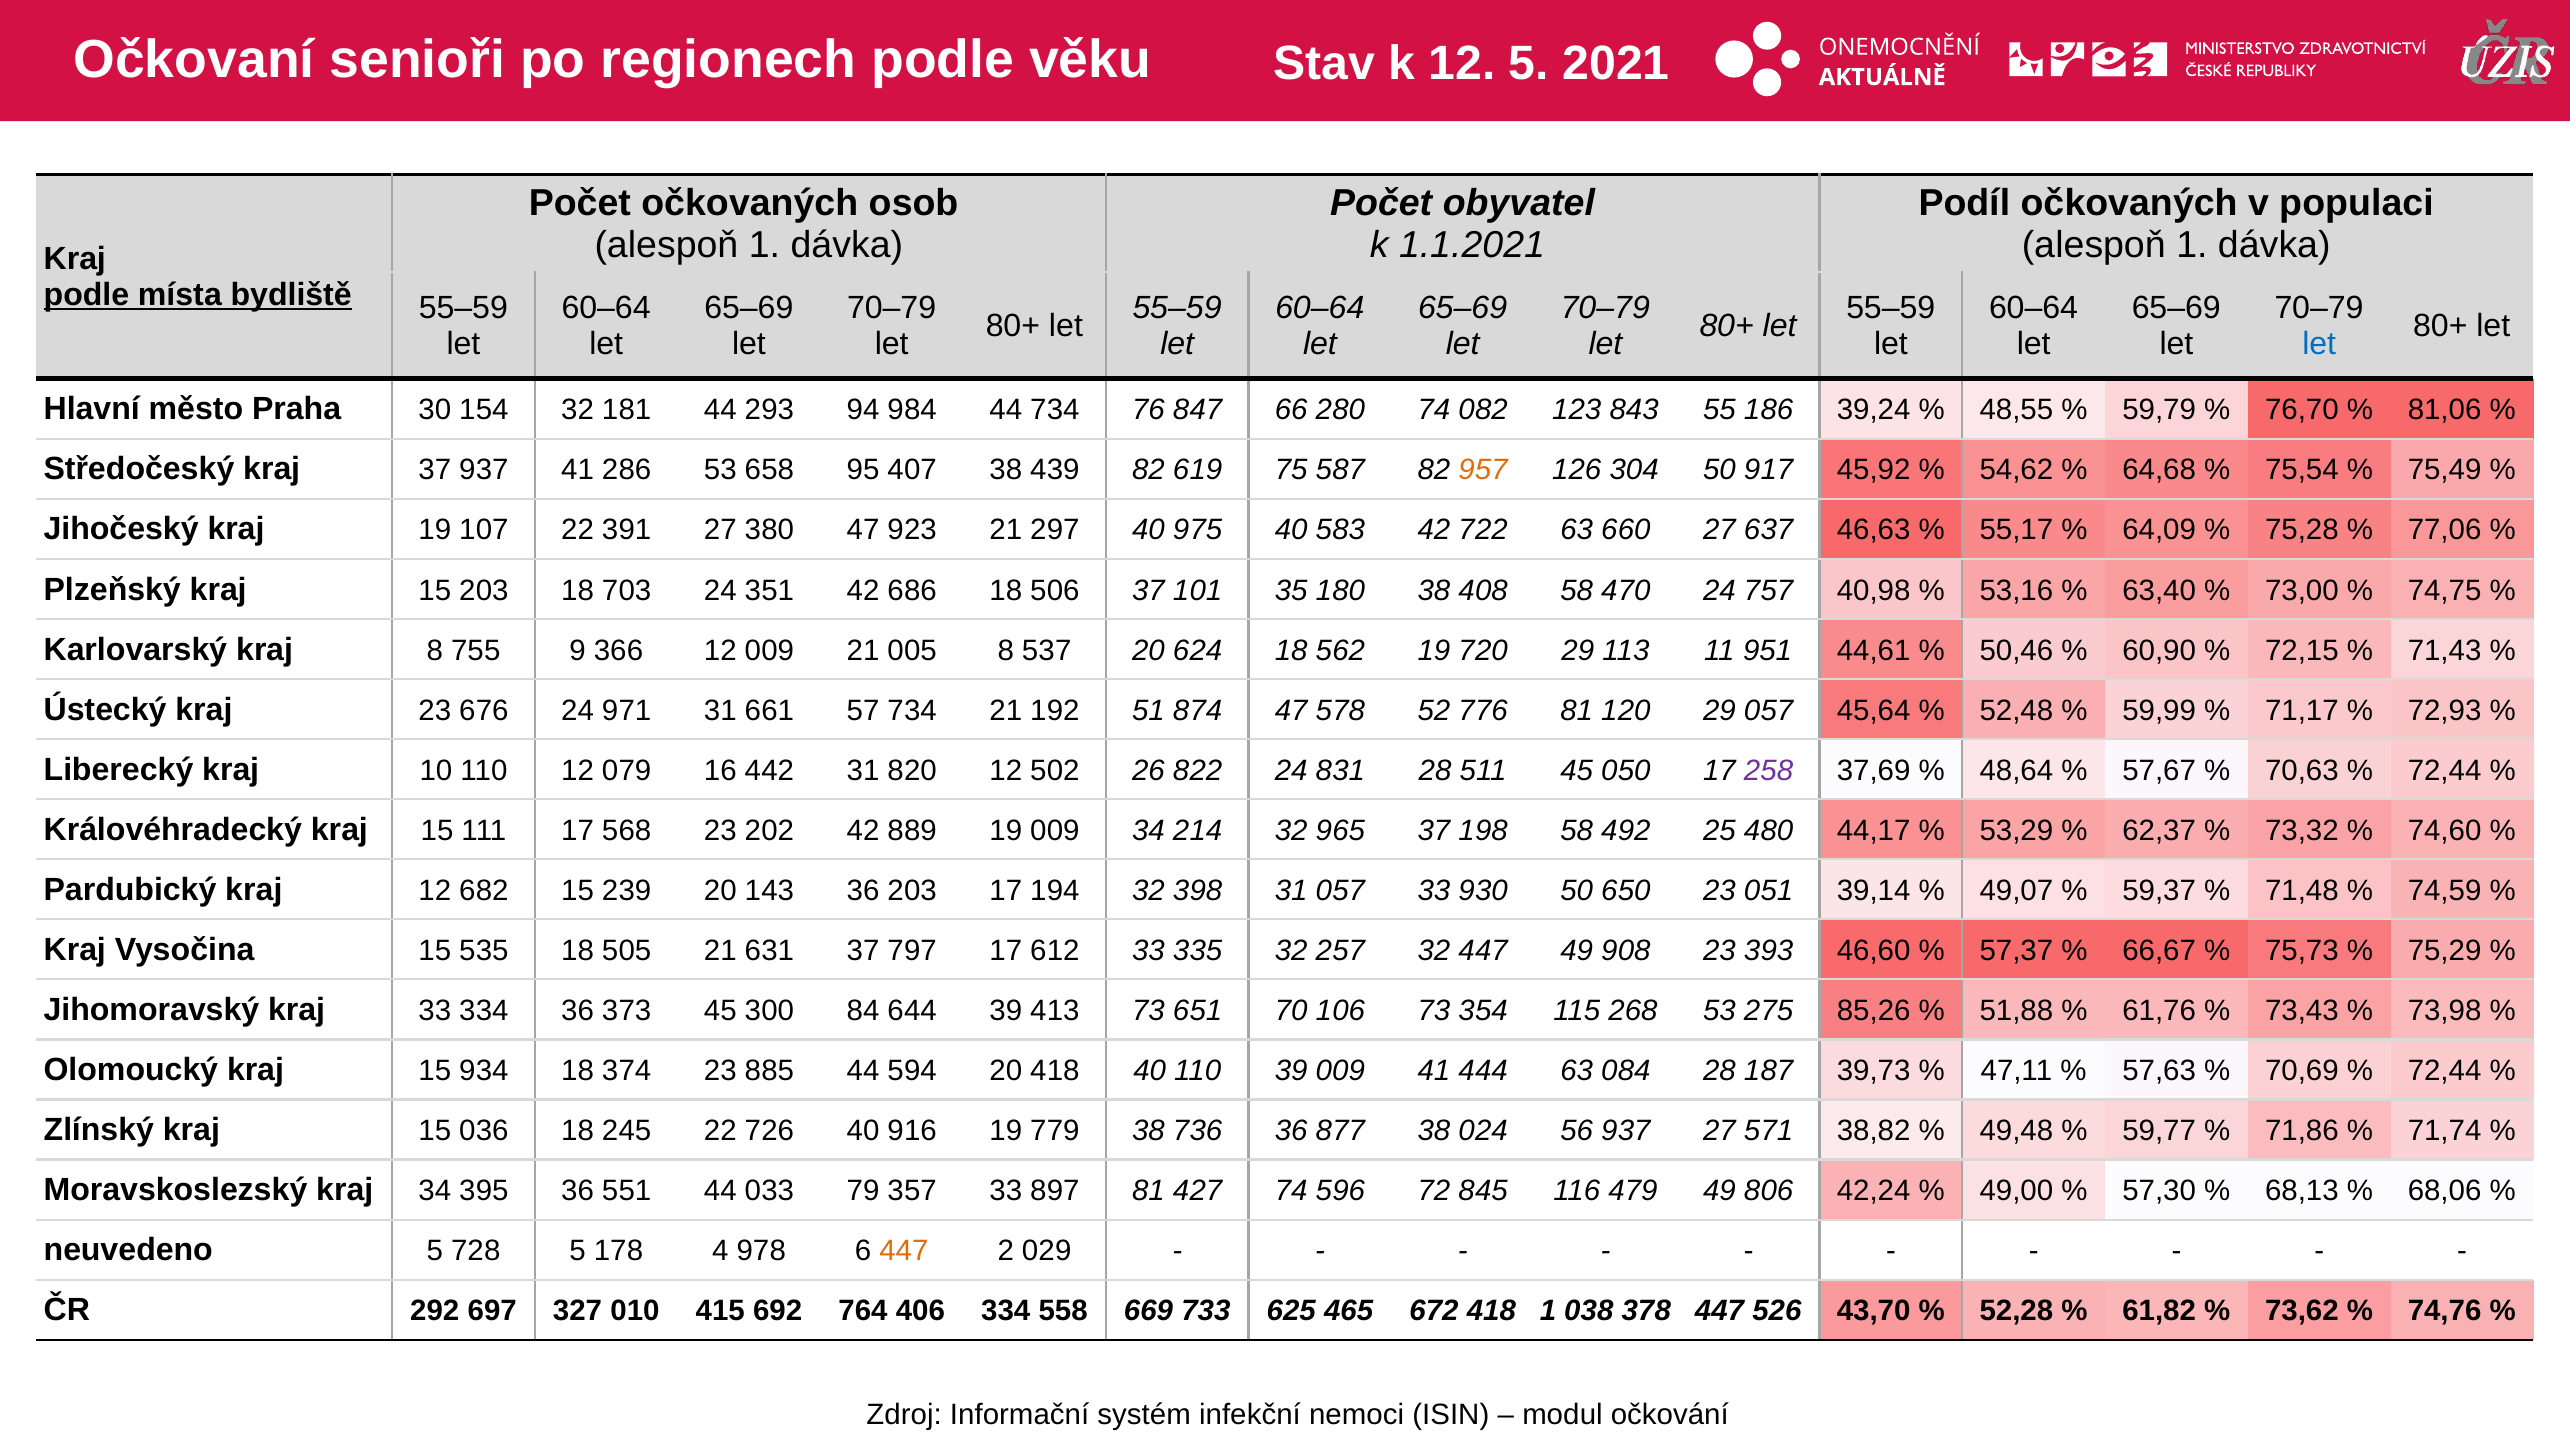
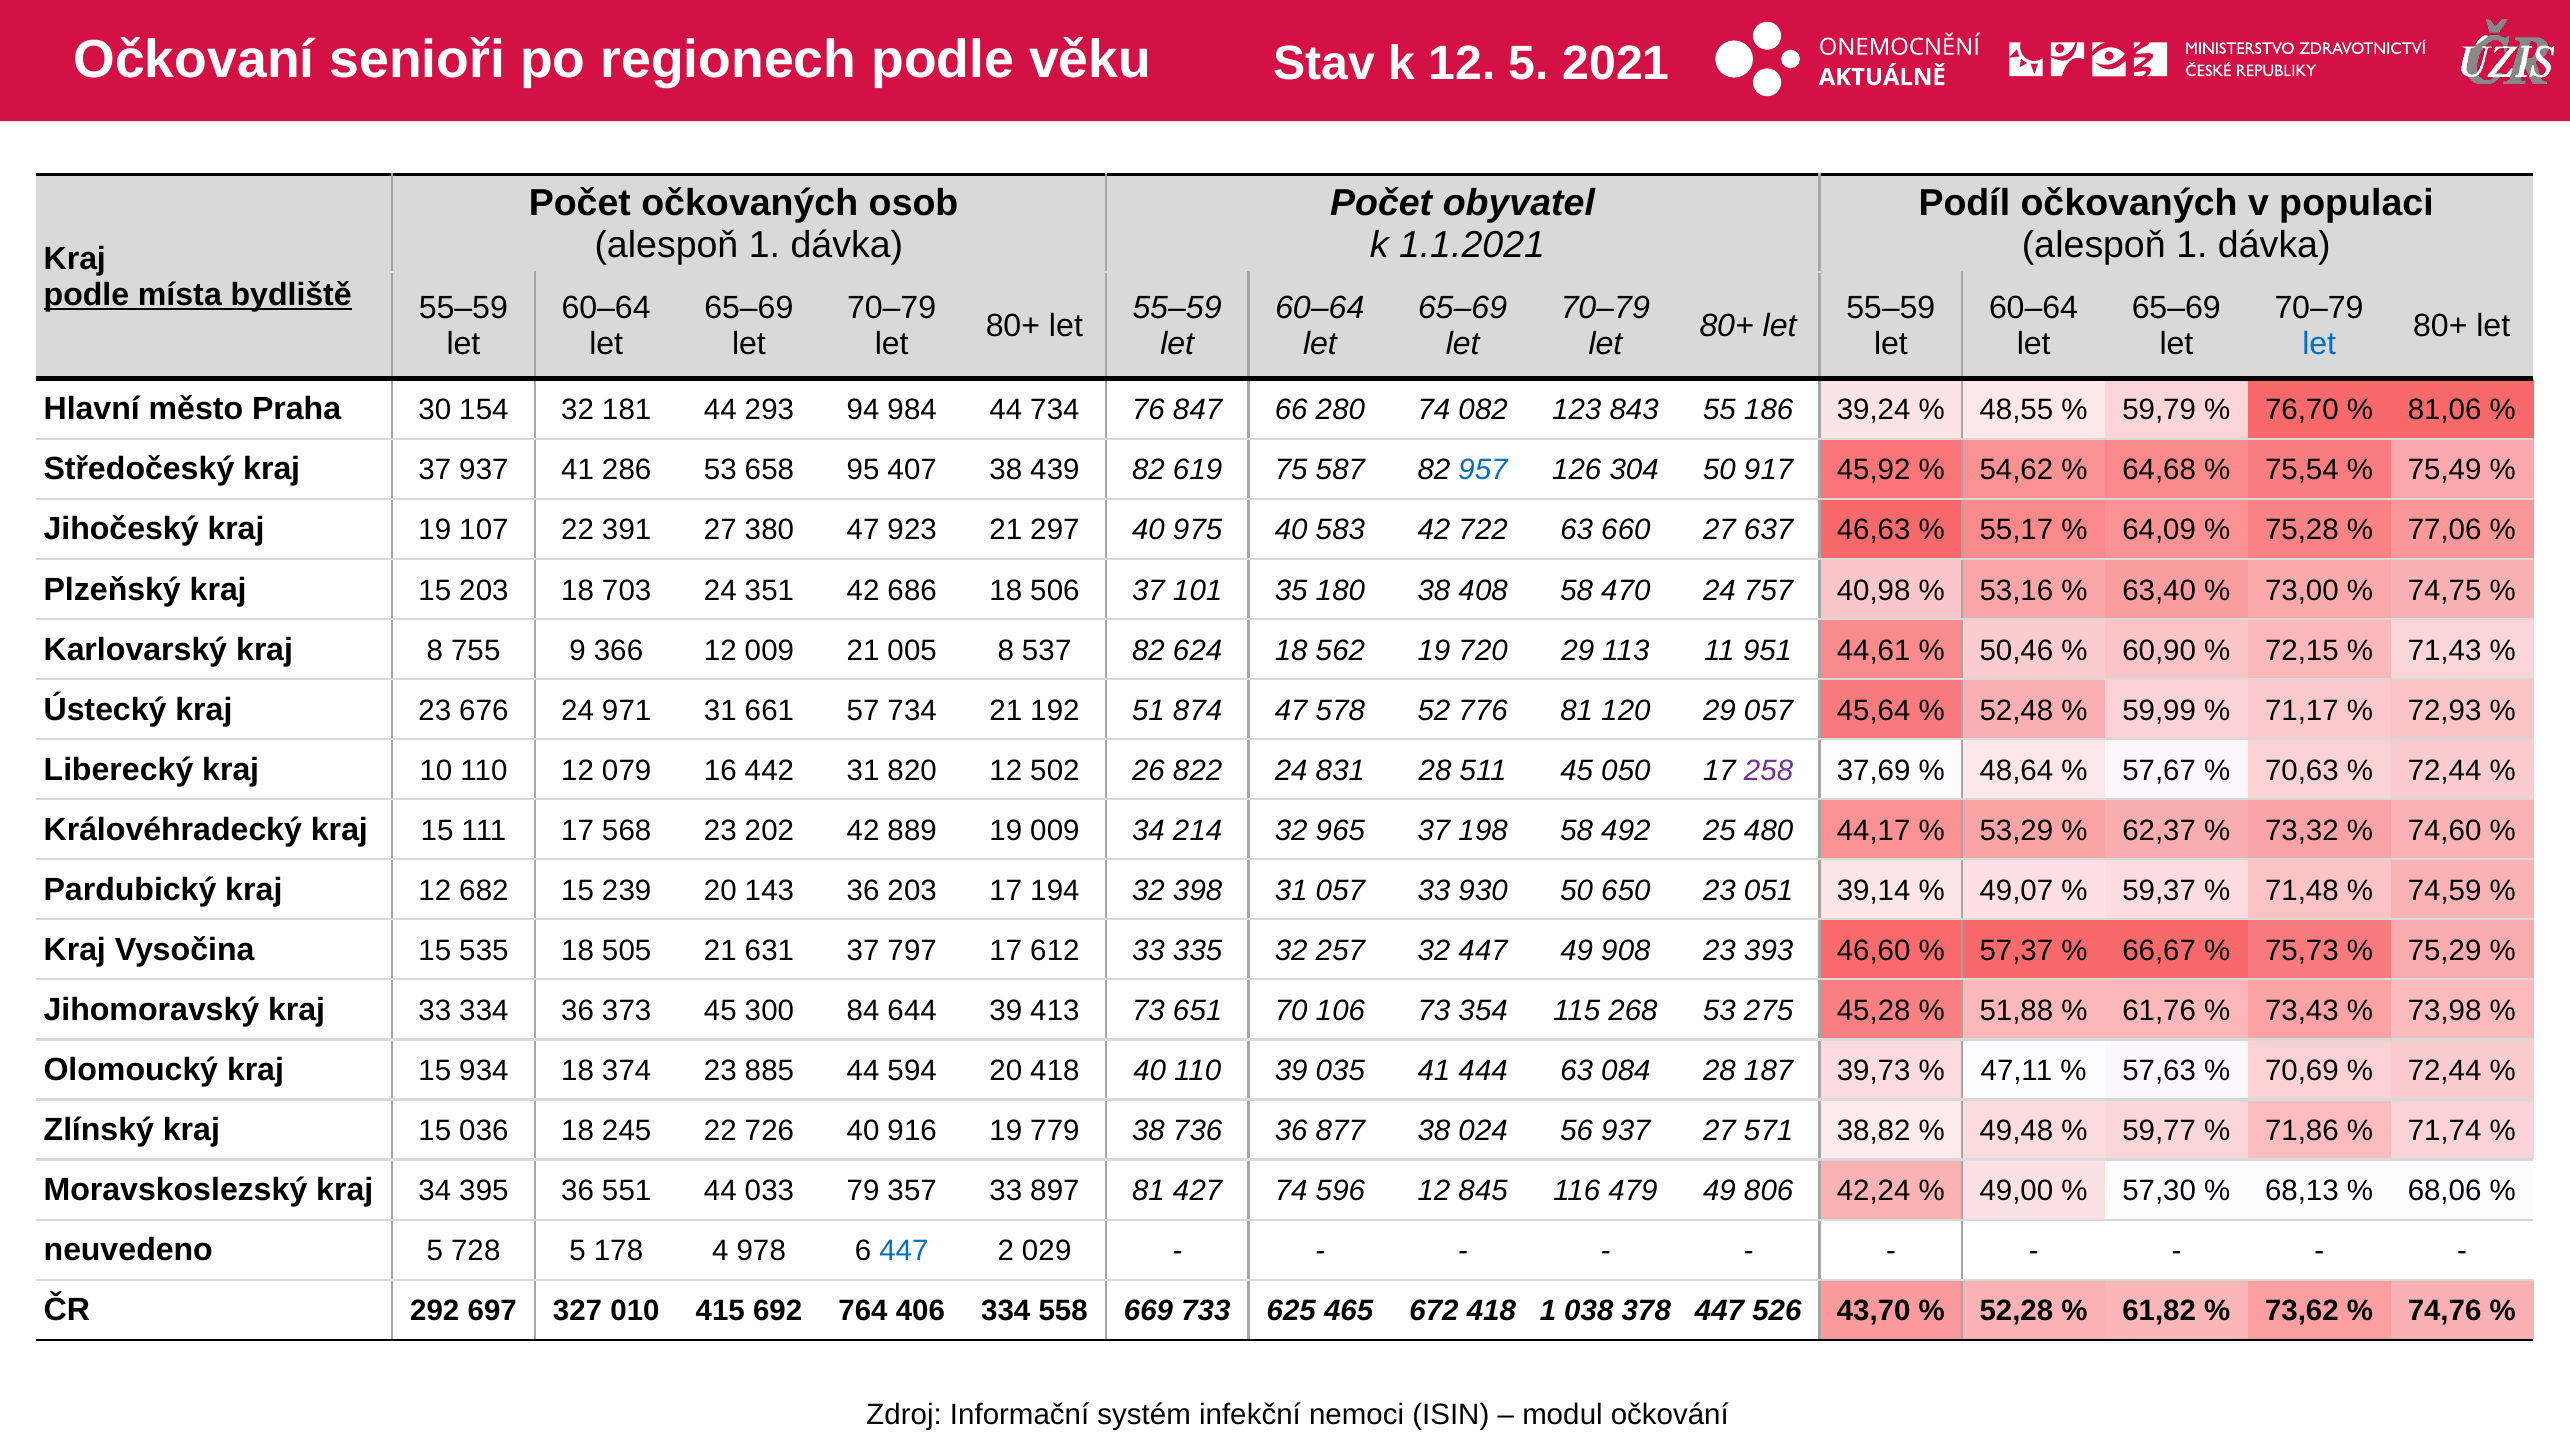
957 colour: orange -> blue
537 20: 20 -> 82
85,26: 85,26 -> 45,28
39 009: 009 -> 035
596 72: 72 -> 12
447 at (904, 1252) colour: orange -> blue
